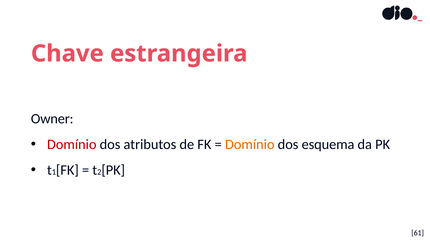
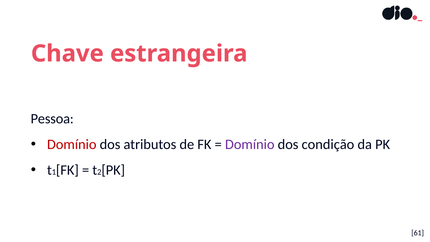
Owner: Owner -> Pessoa
Domínio at (250, 144) colour: orange -> purple
esquema: esquema -> condição
